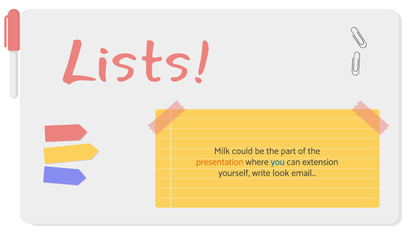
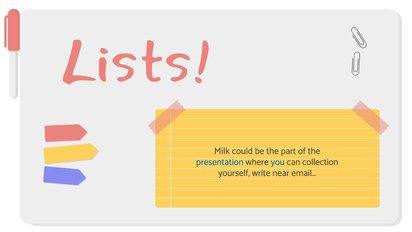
presentation colour: orange -> blue
extension: extension -> collection
look: look -> near
